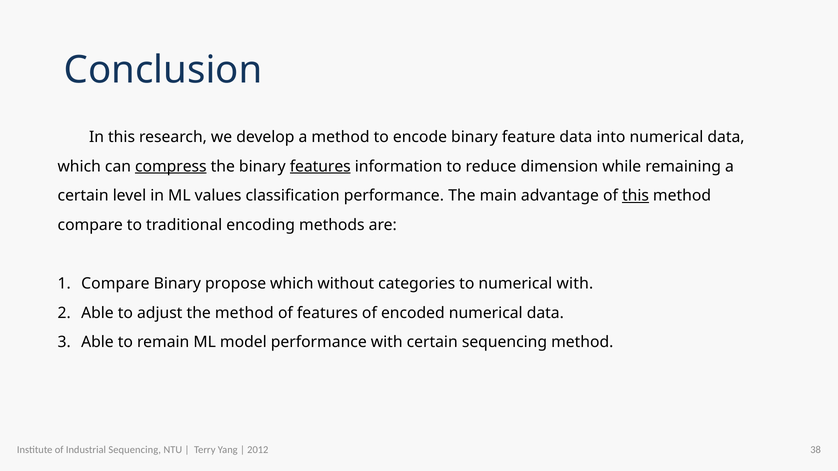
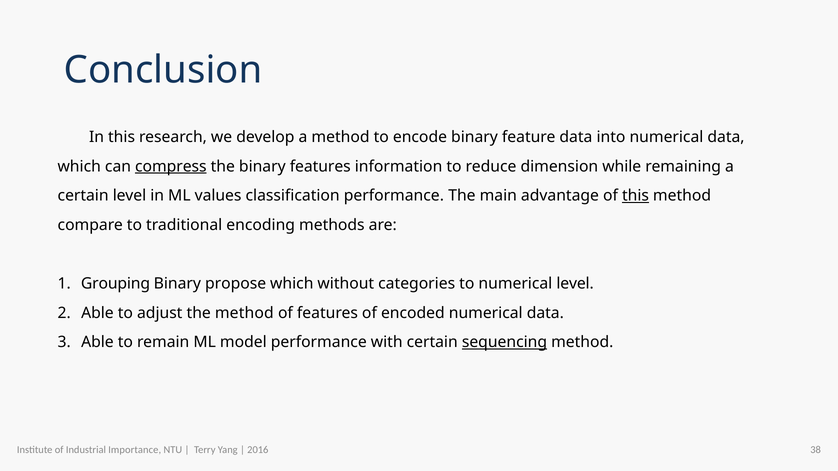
features at (320, 167) underline: present -> none
Compare at (115, 284): Compare -> Grouping
numerical with: with -> level
sequencing at (504, 342) underline: none -> present
Industrial Sequencing: Sequencing -> Importance
2012: 2012 -> 2016
